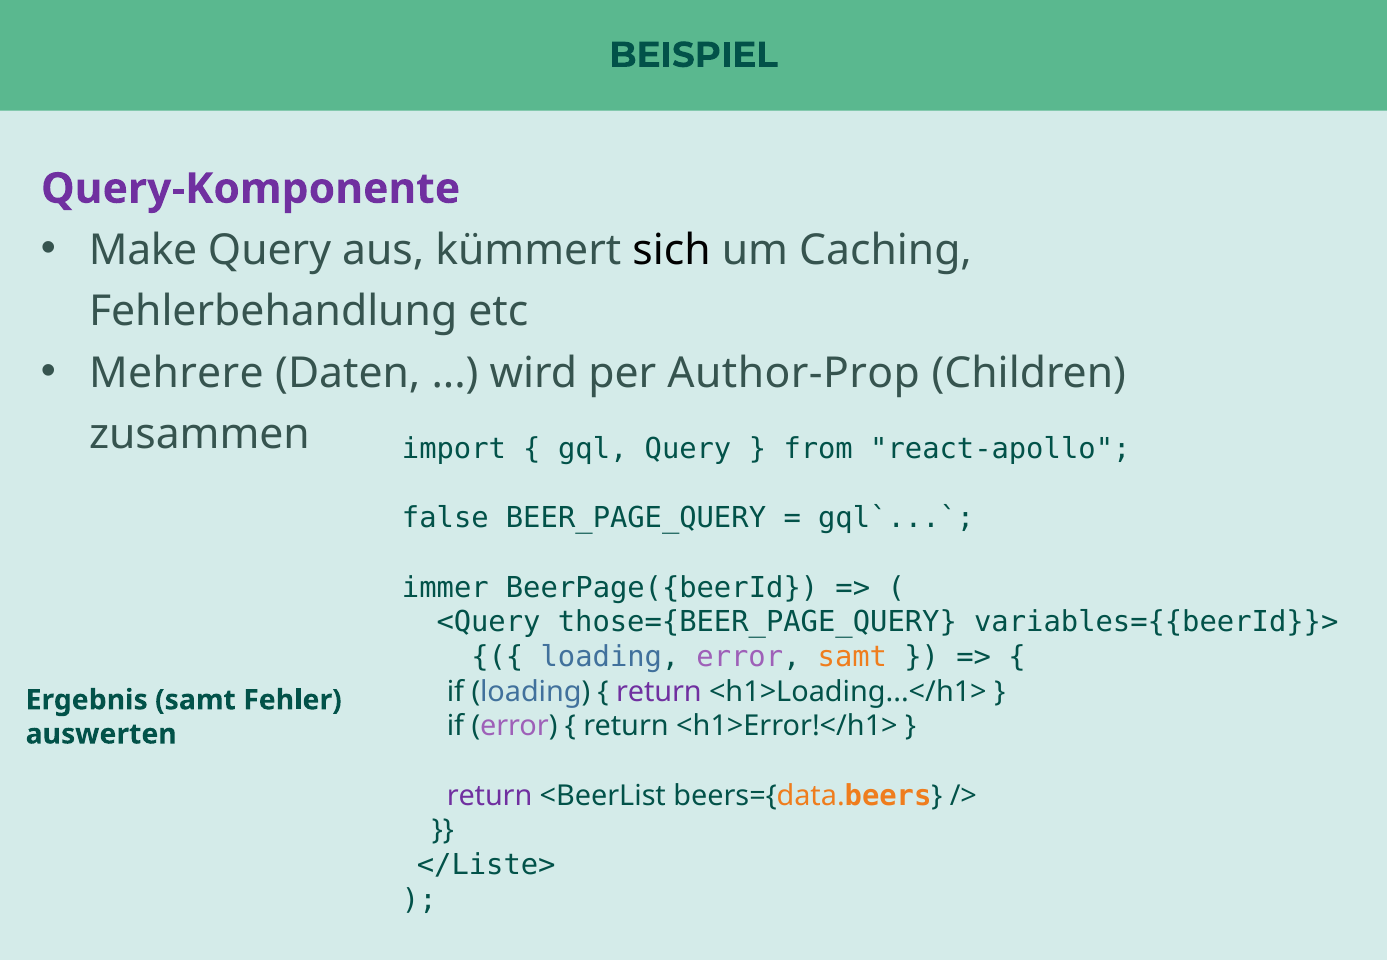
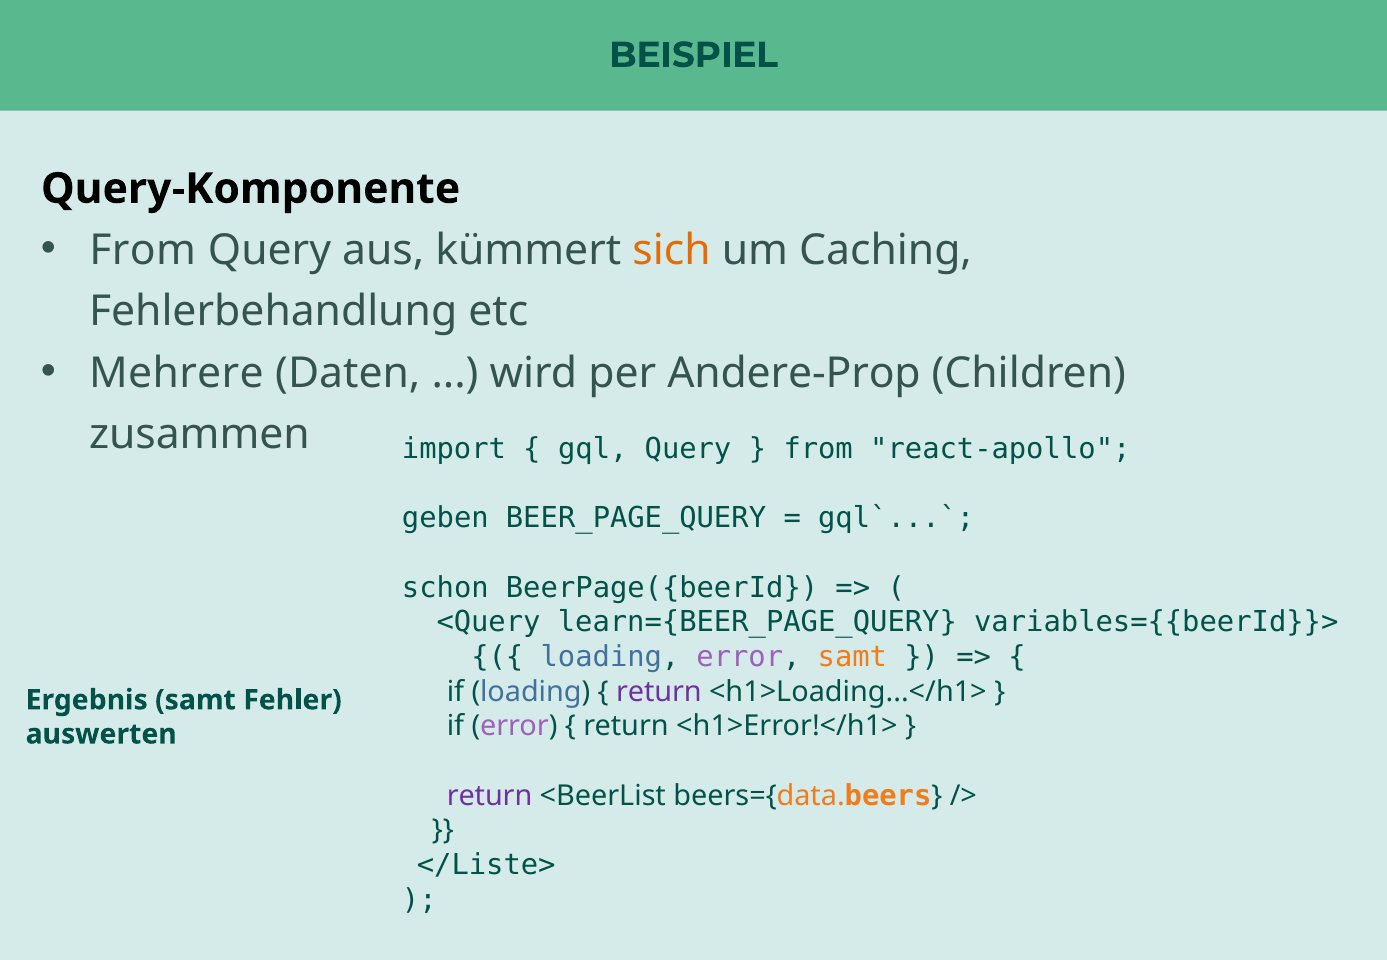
Query-Komponente colour: purple -> black
Make at (143, 250): Make -> From
sich colour: black -> orange
Author-Prop: Author-Prop -> Andere-Prop
false: false -> geben
immer: immer -> schon
those={BEER_PAGE_QUERY: those={BEER_PAGE_QUERY -> learn={BEER_PAGE_QUERY
